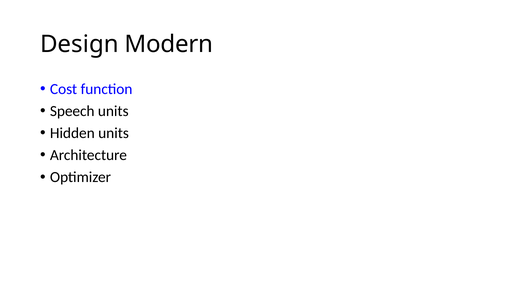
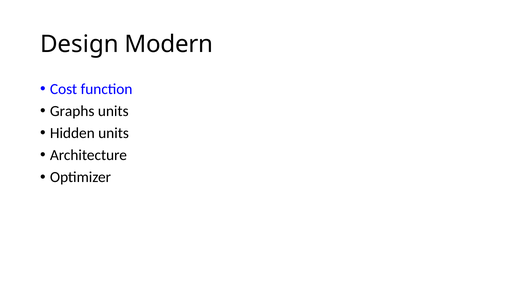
Speech: Speech -> Graphs
